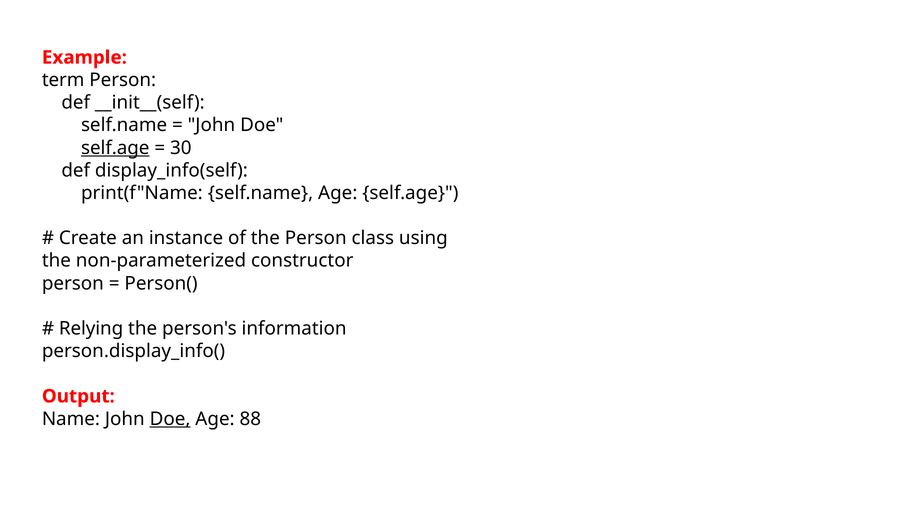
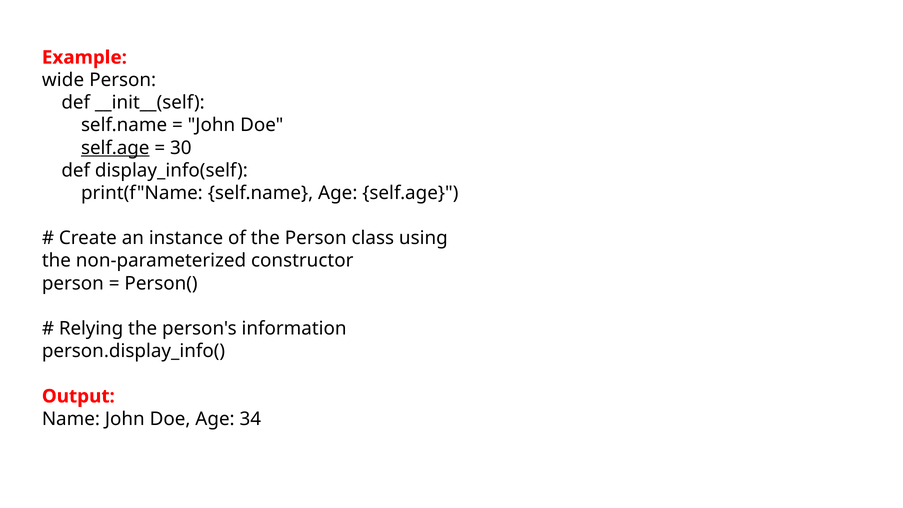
term: term -> wide
Doe at (170, 419) underline: present -> none
88: 88 -> 34
